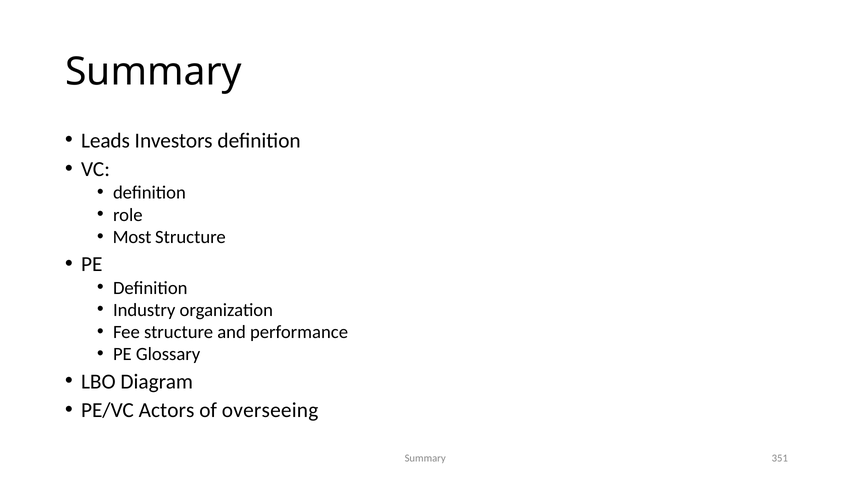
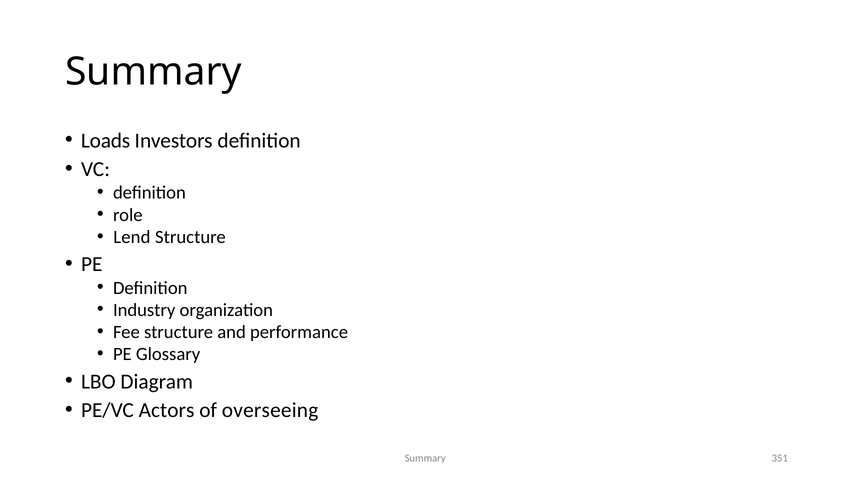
Leads: Leads -> Loads
Most: Most -> Lend
